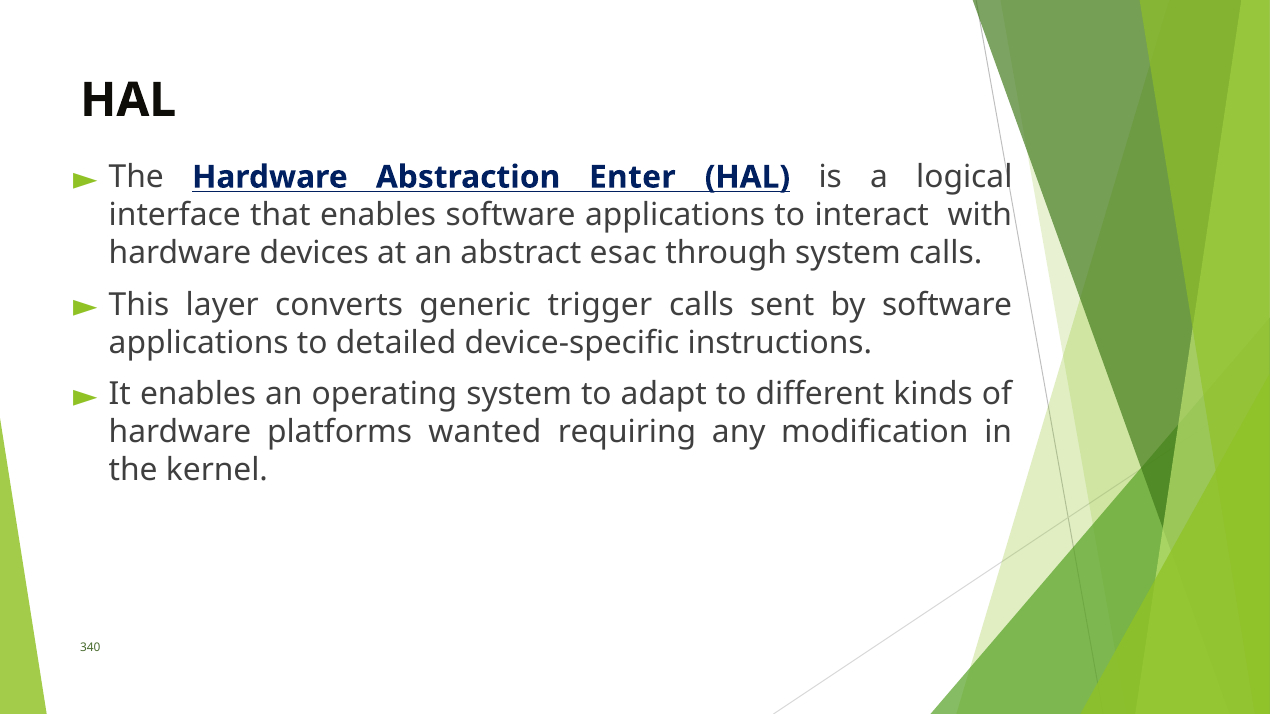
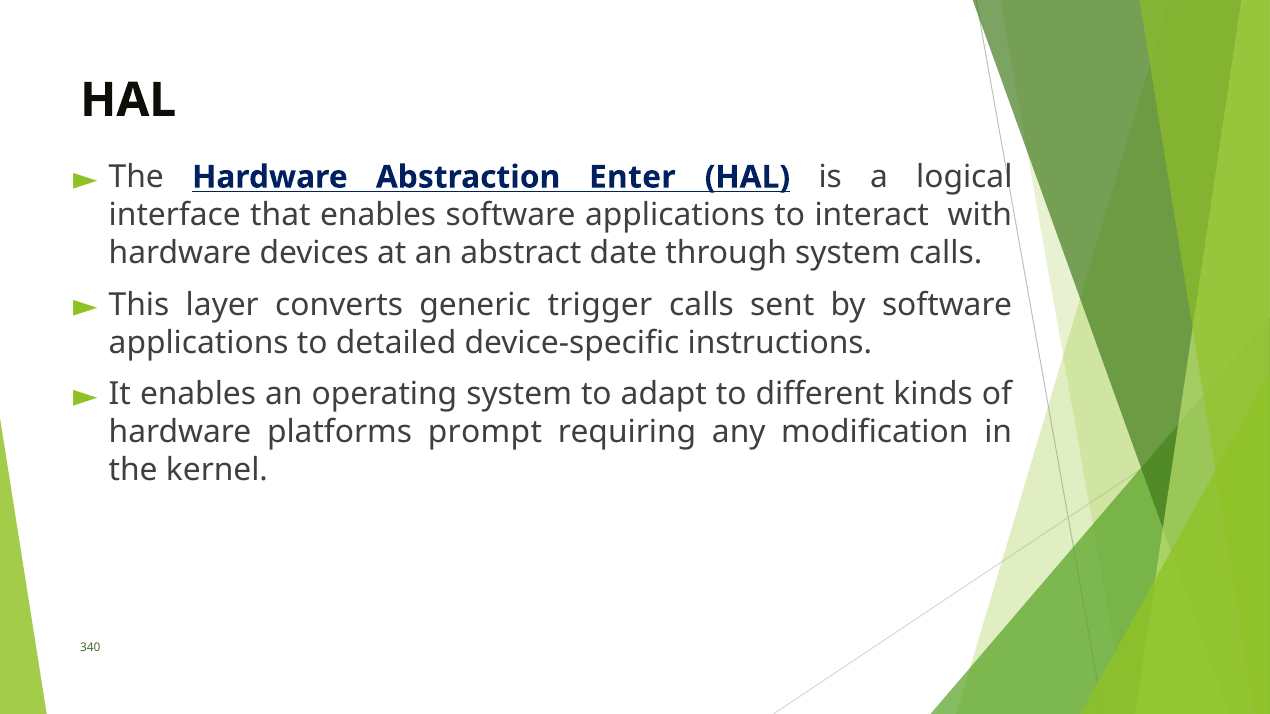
esac: esac -> date
wanted: wanted -> prompt
